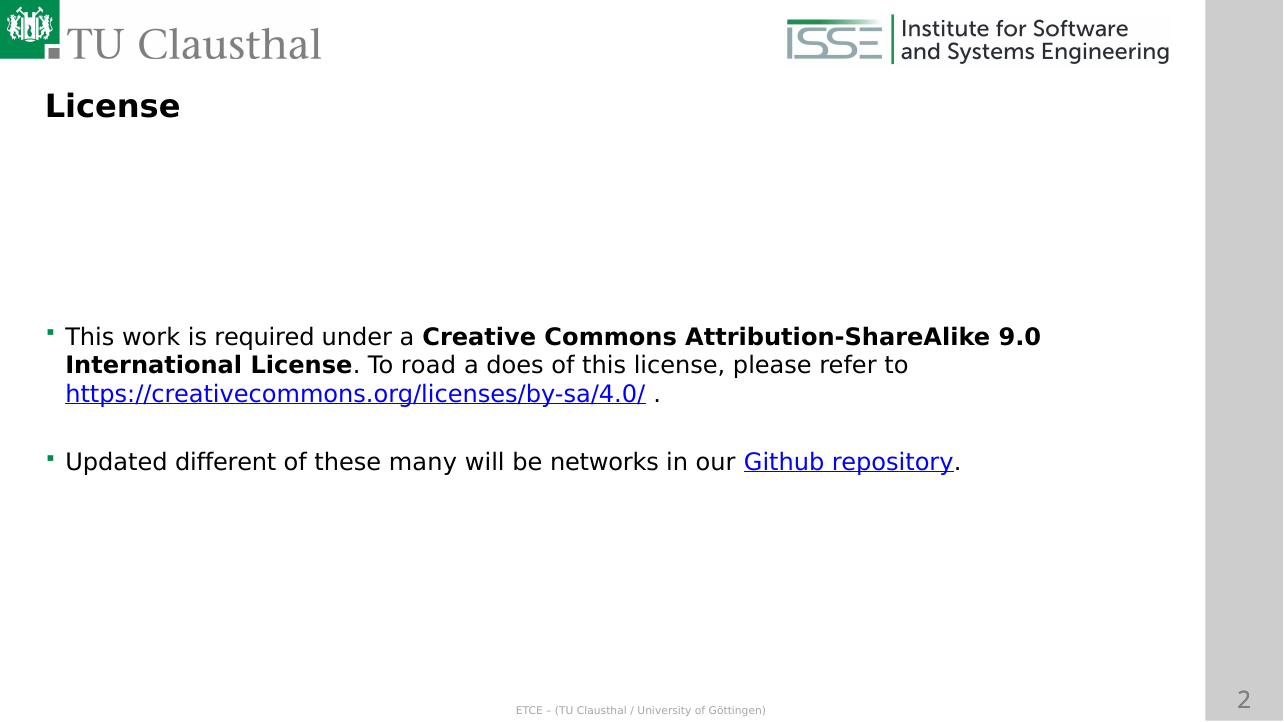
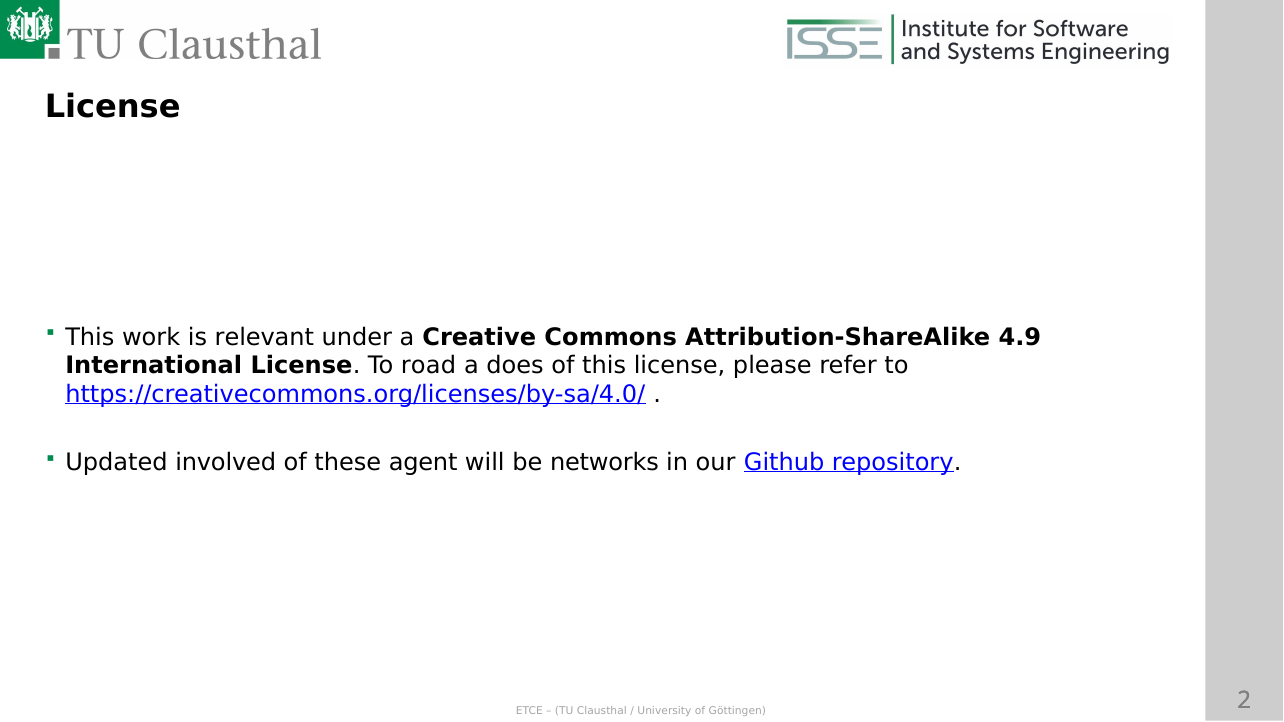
required: required -> relevant
9.0: 9.0 -> 4.9
different: different -> involved
many: many -> agent
